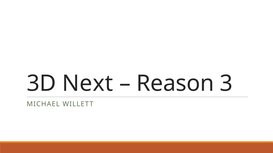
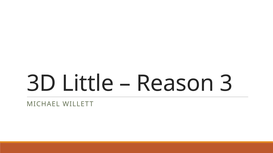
Next: Next -> Little
